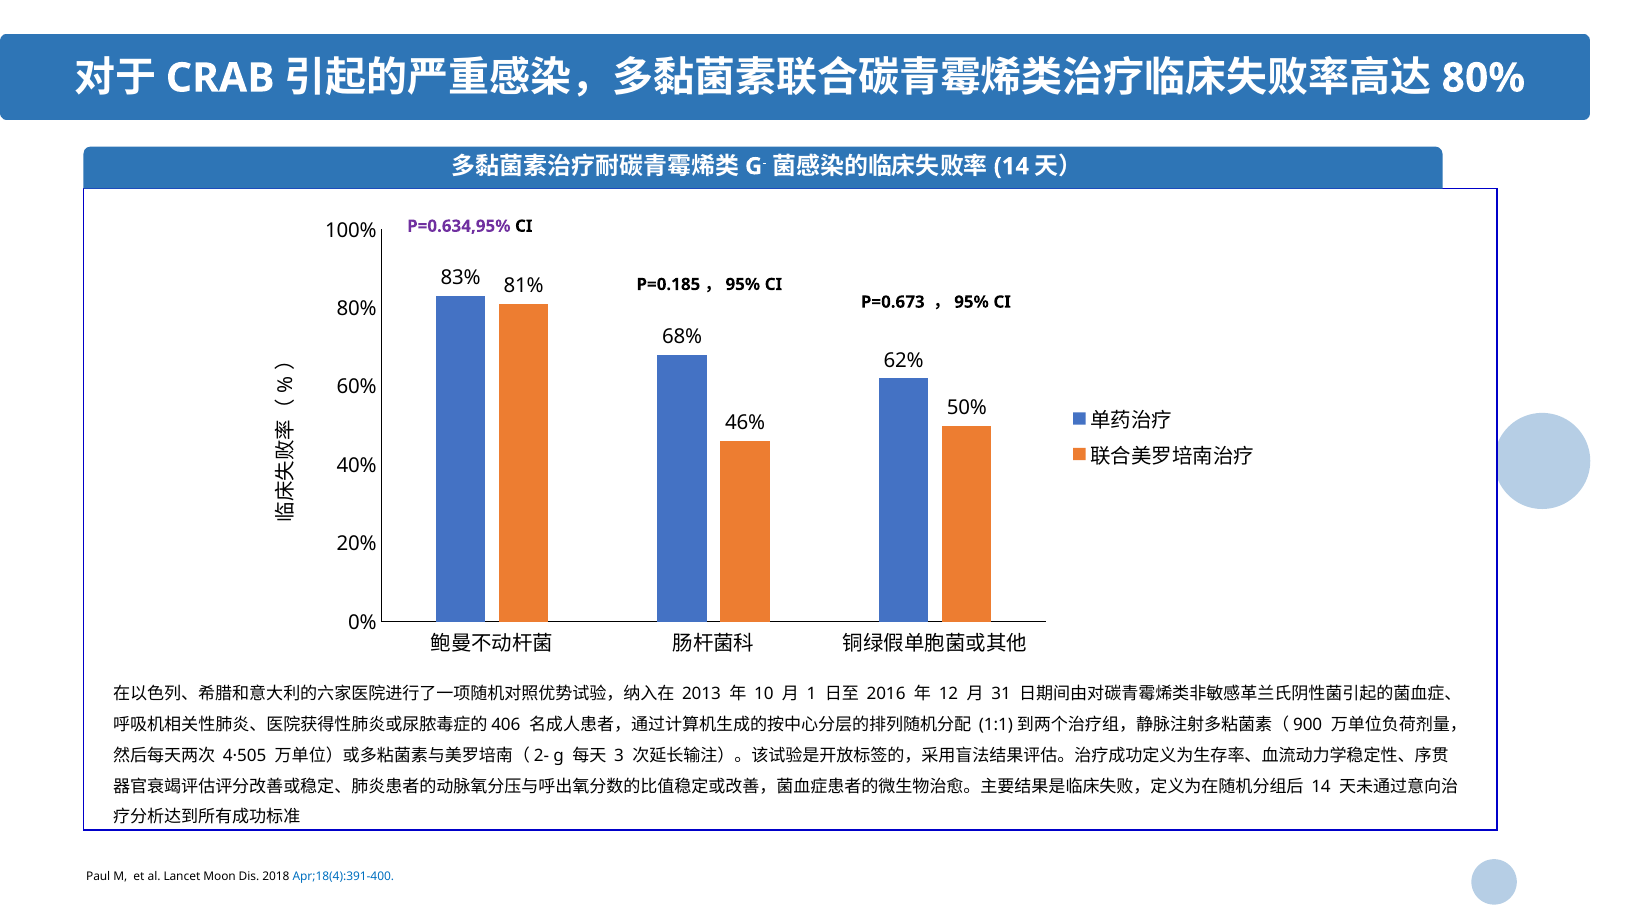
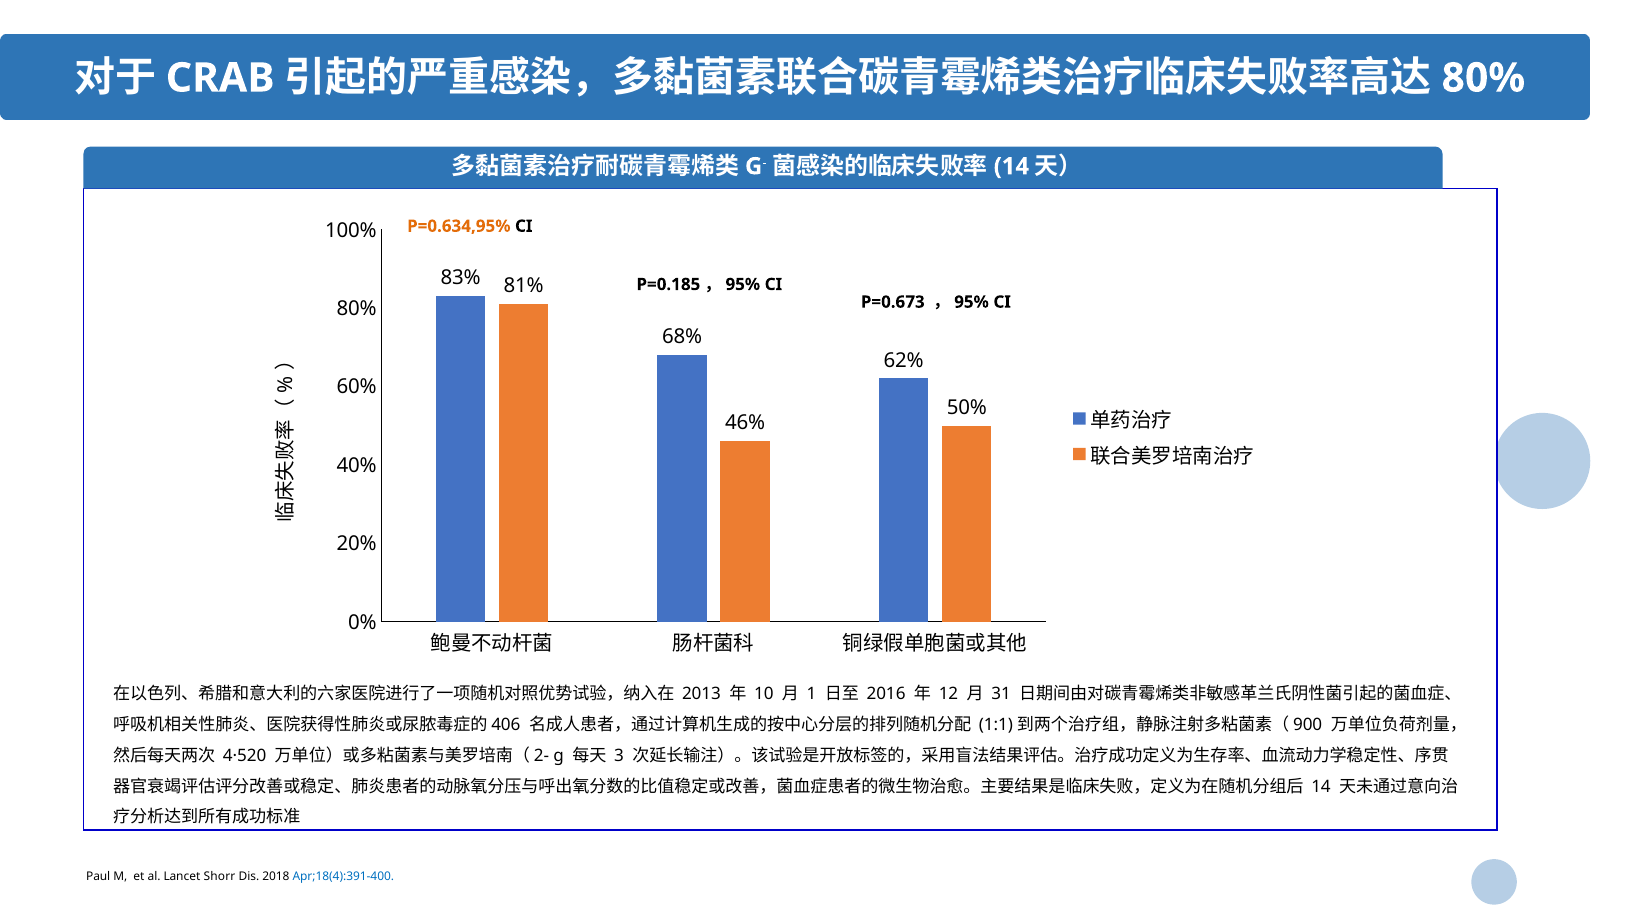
P=0.634,95% colour: purple -> orange
4·505: 4·505 -> 4·520
Moon: Moon -> Shorr
